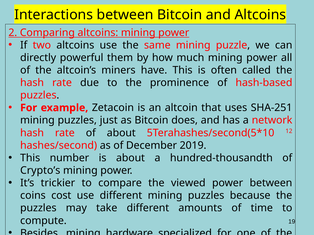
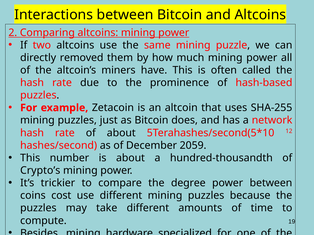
powerful: powerful -> removed
SHA‐251: SHA‐251 -> SHA‐255
2019: 2019 -> 2059
viewed: viewed -> degree
